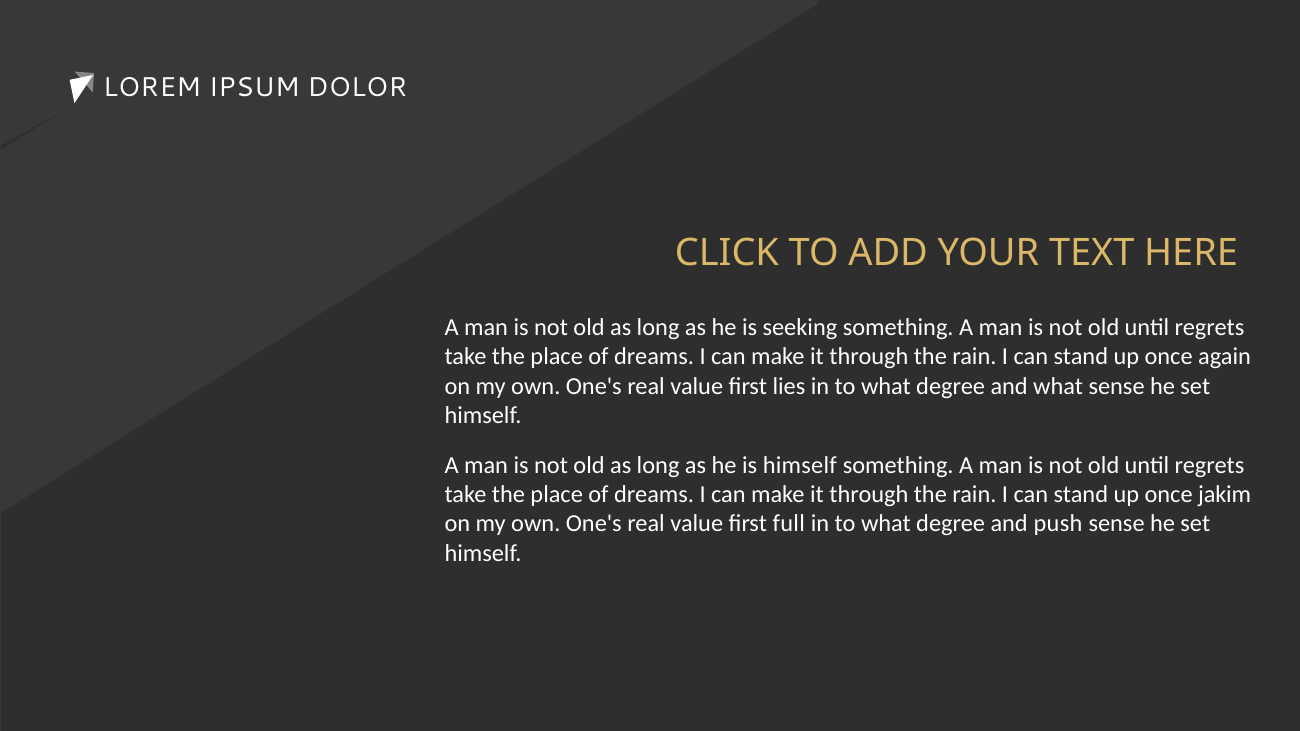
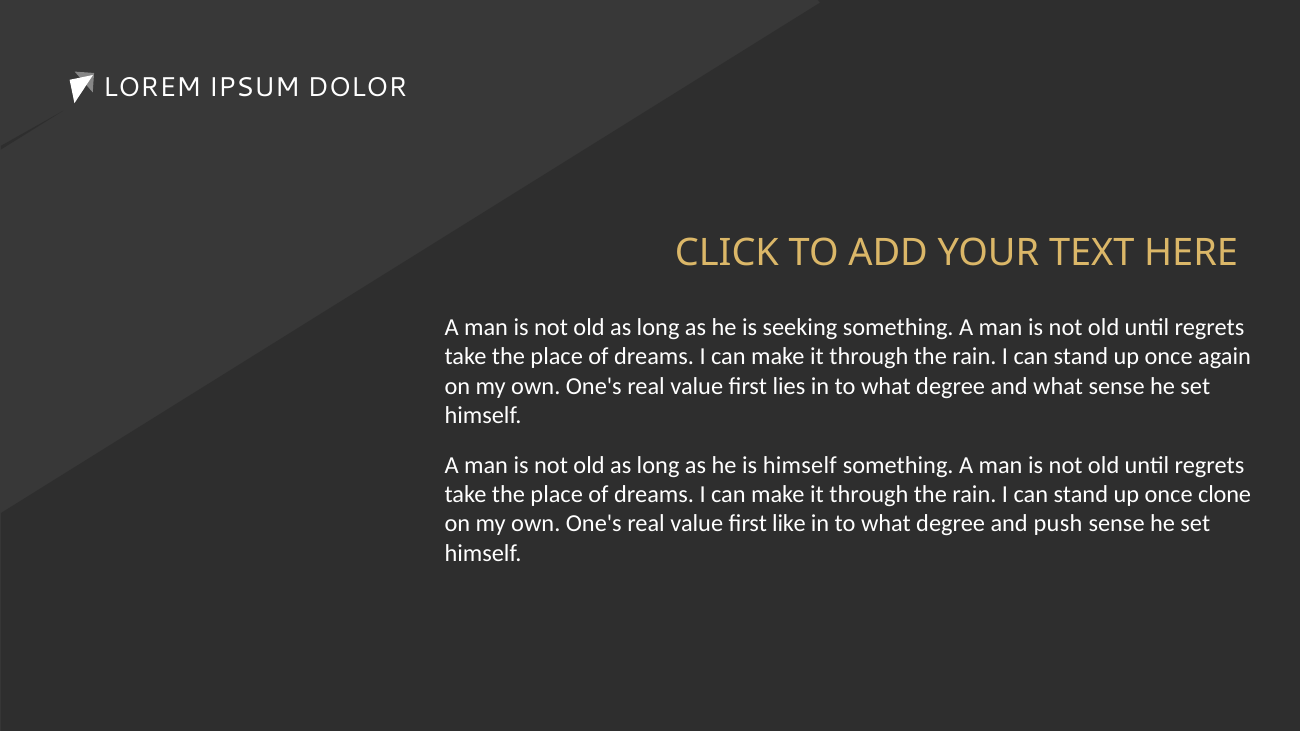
jakim: jakim -> clone
full: full -> like
